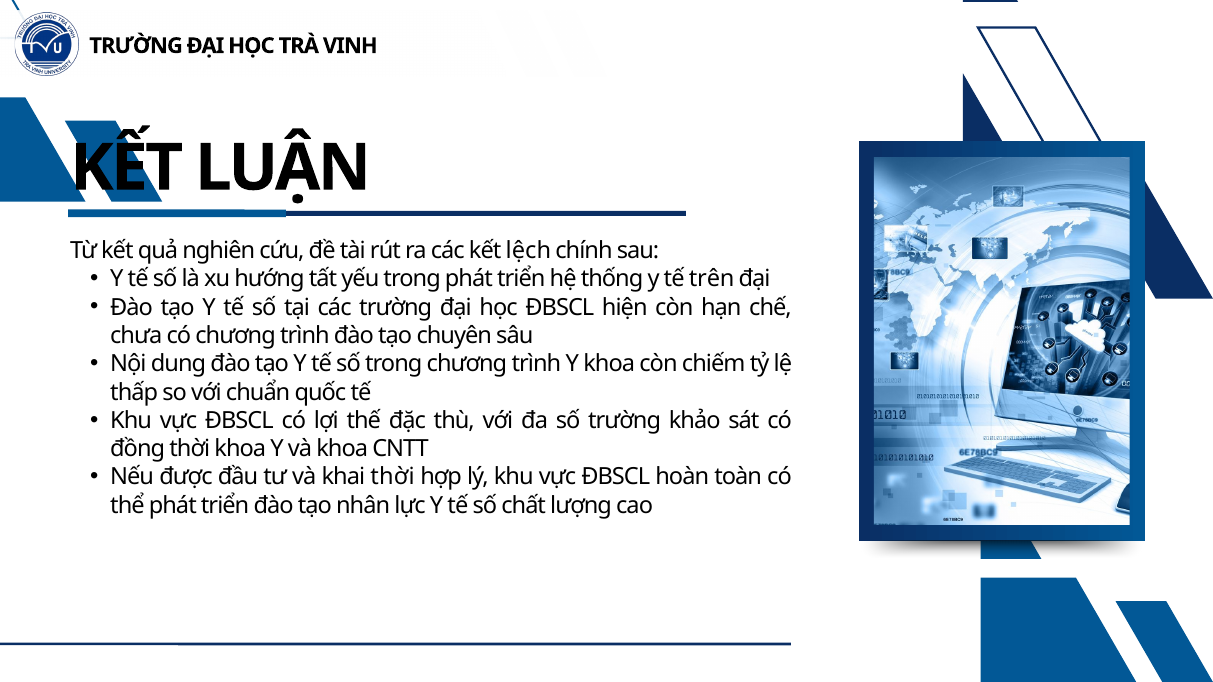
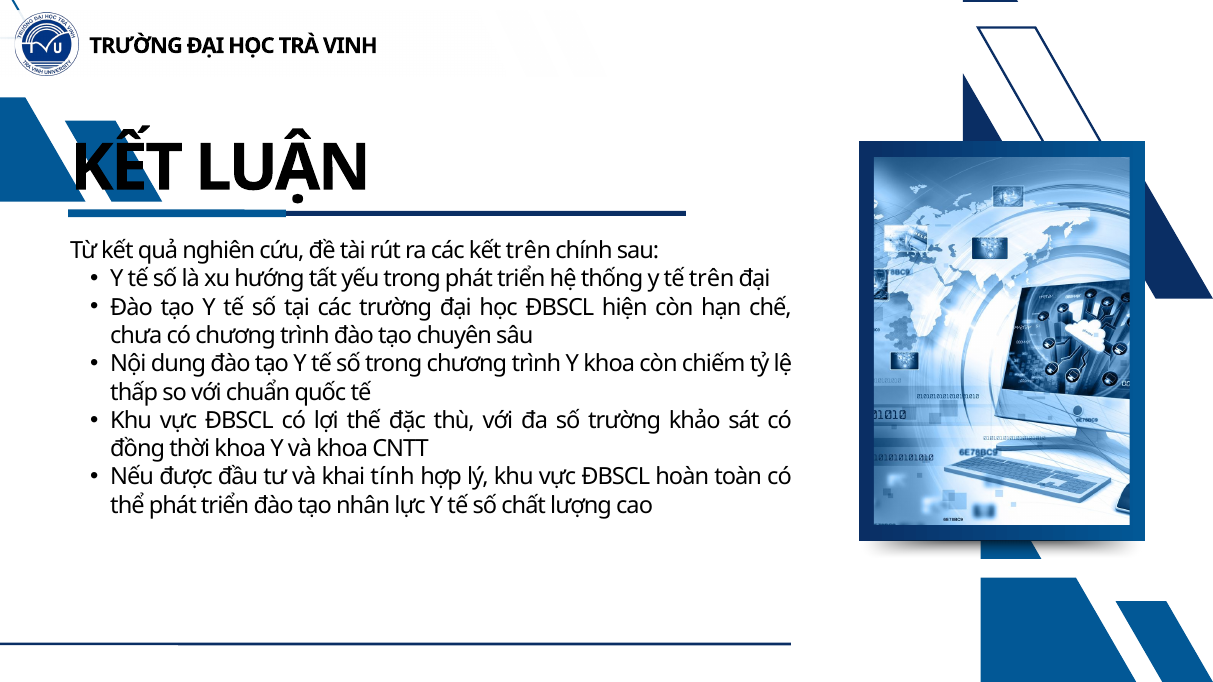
kết lệch: lệch -> trên
khai thời: thời -> tính
